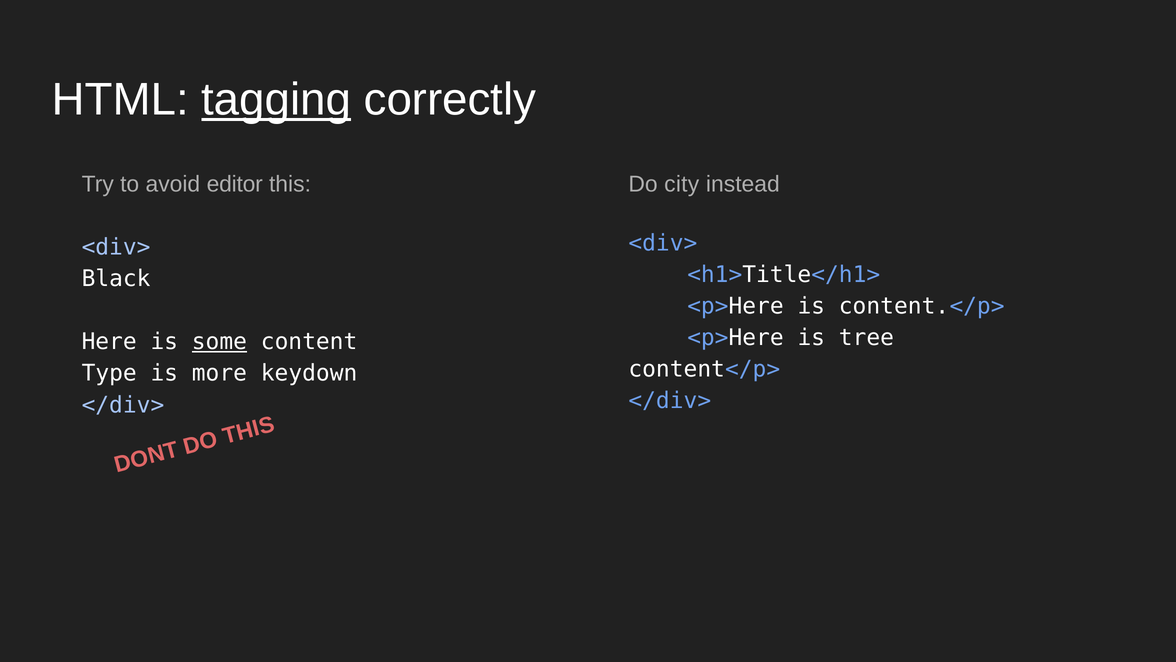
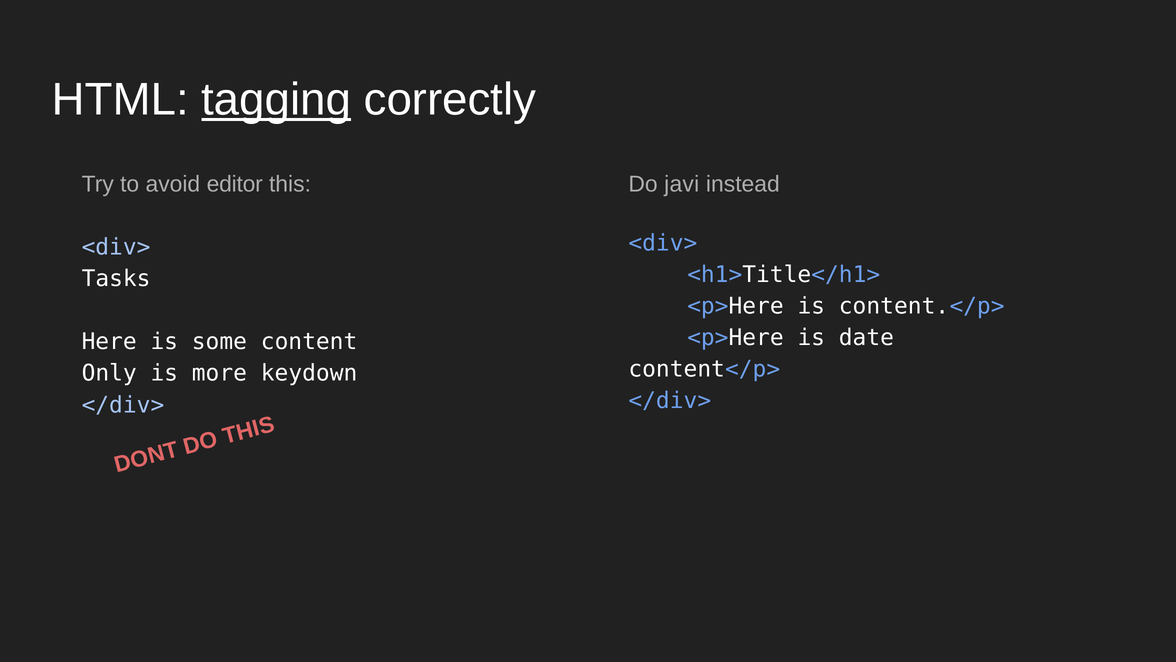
city: city -> javi
Black: Black -> Tasks
tree: tree -> date
some underline: present -> none
Type: Type -> Only
